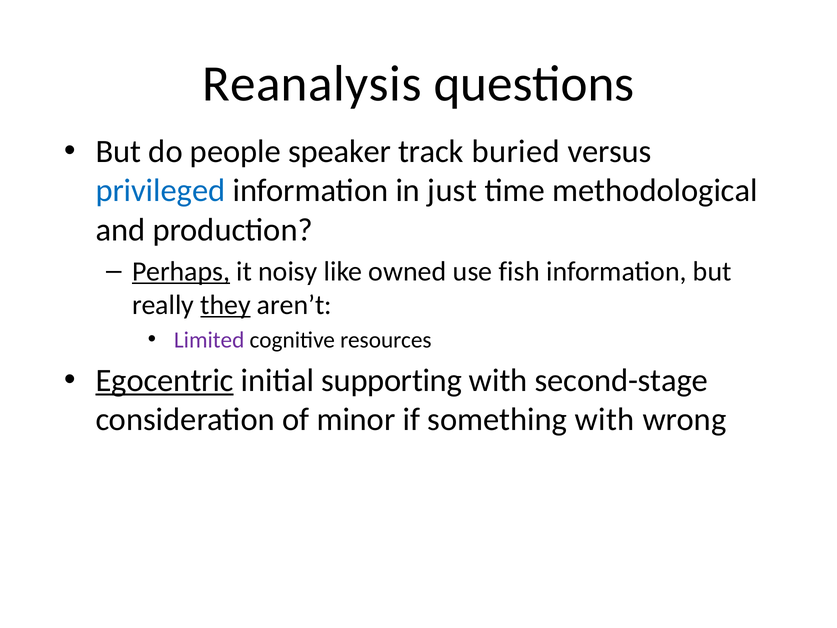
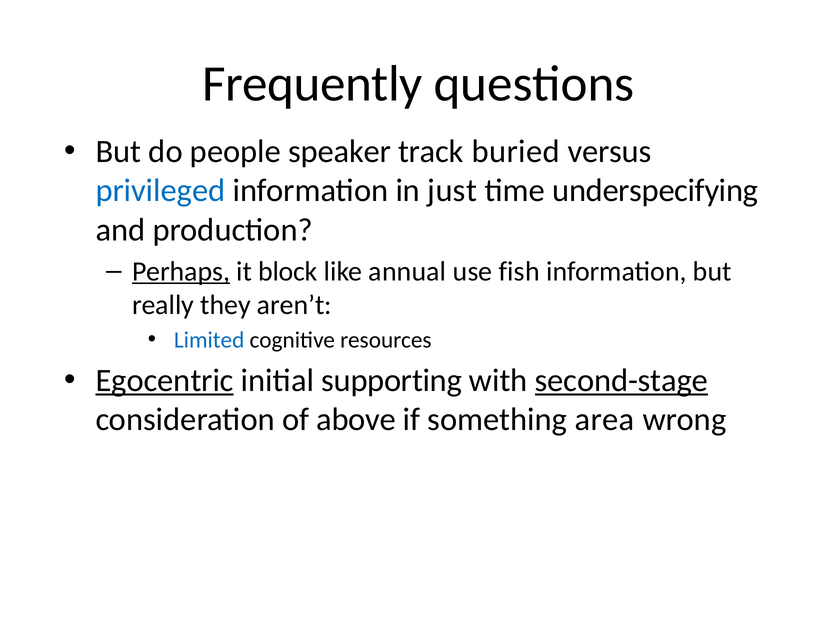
Reanalysis: Reanalysis -> Frequently
methodological: methodological -> underspecifying
noisy: noisy -> block
owned: owned -> annual
they underline: present -> none
Limited colour: purple -> blue
second-stage underline: none -> present
minor: minor -> above
something with: with -> area
